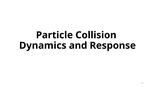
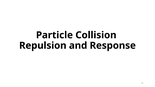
Dynamics: Dynamics -> Repulsion
